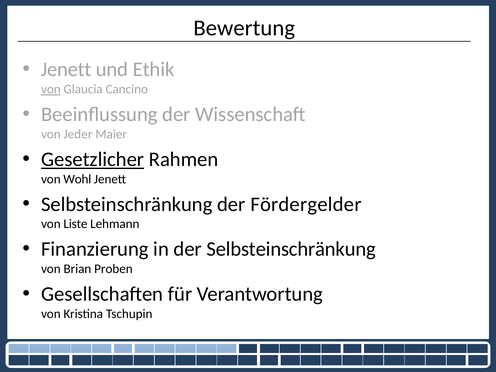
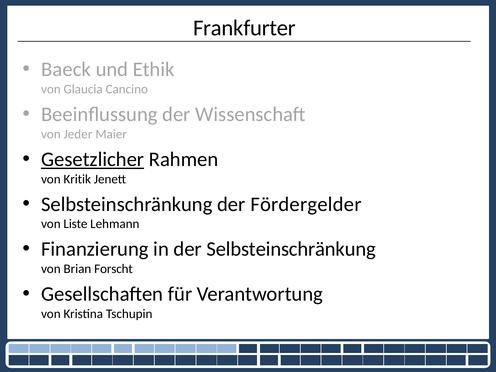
Bewertung: Bewertung -> Frankfurter
Jenett at (66, 70): Jenett -> Baeck
von at (51, 89) underline: present -> none
Wohl: Wohl -> Kritik
Proben: Proben -> Forscht
